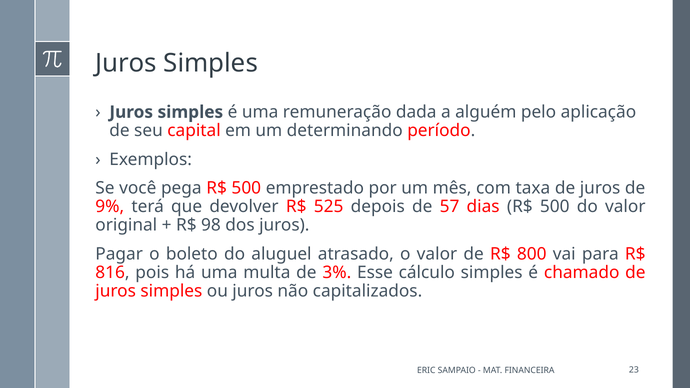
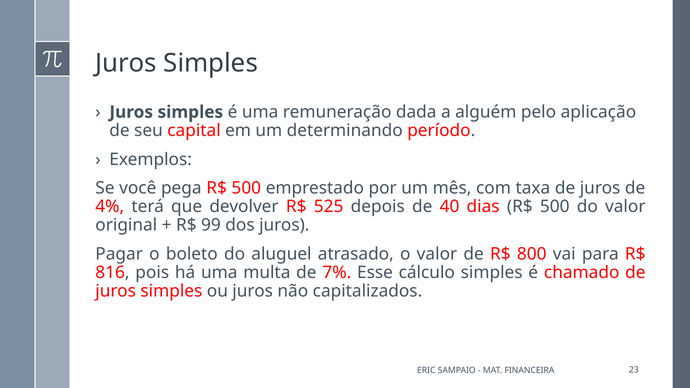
9%: 9% -> 4%
57: 57 -> 40
98: 98 -> 99
3%: 3% -> 7%
